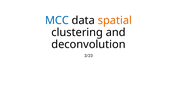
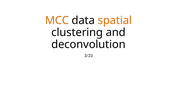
MCC colour: blue -> orange
